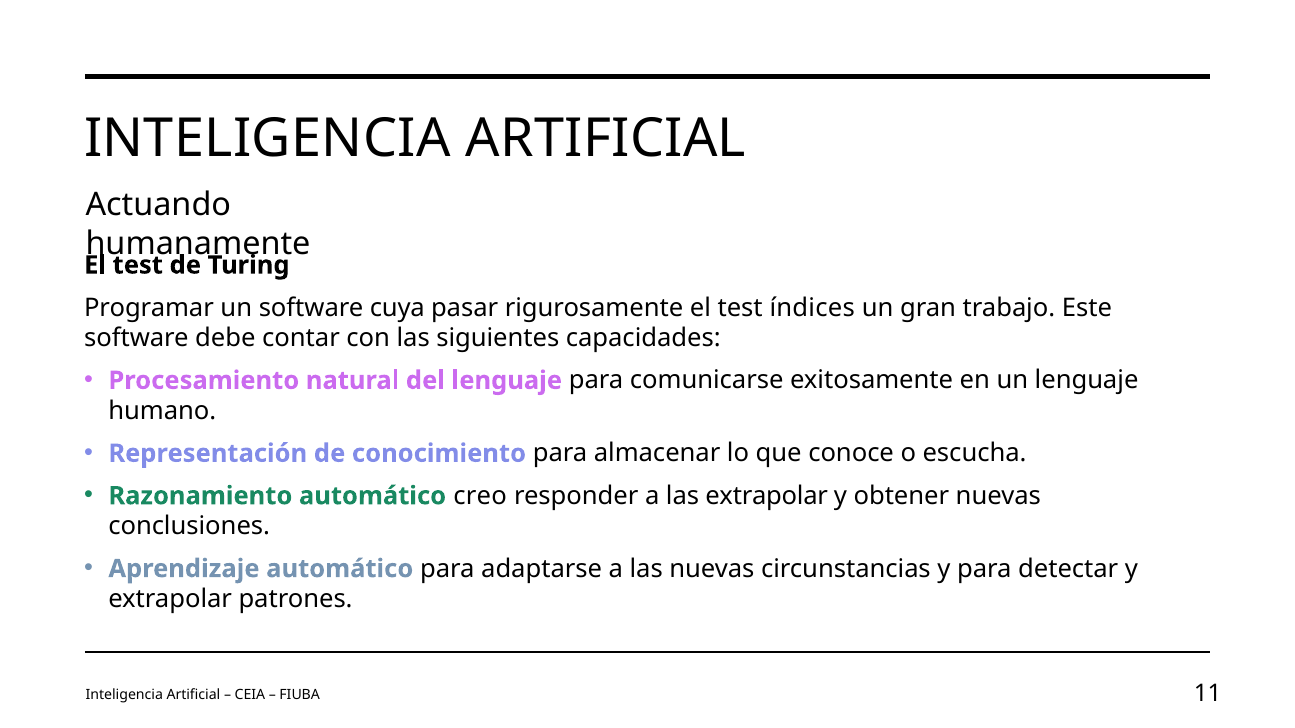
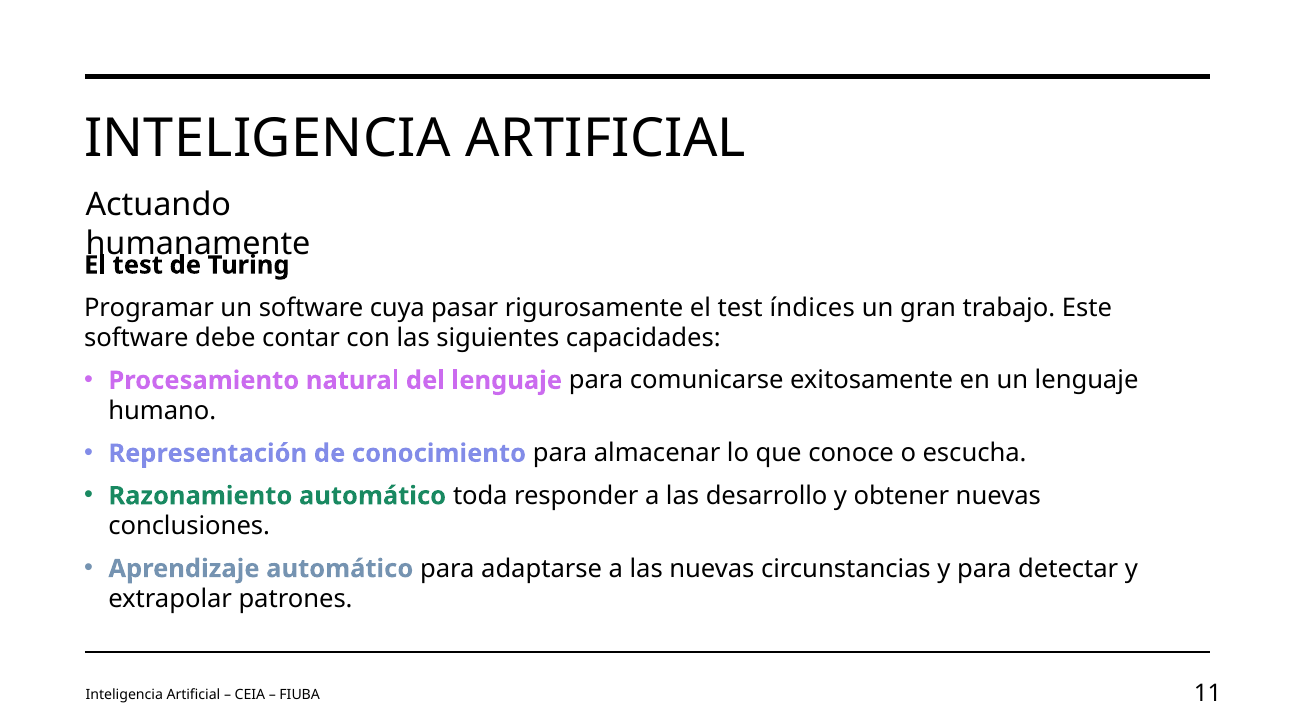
creo: creo -> toda
las extrapolar: extrapolar -> desarrollo
